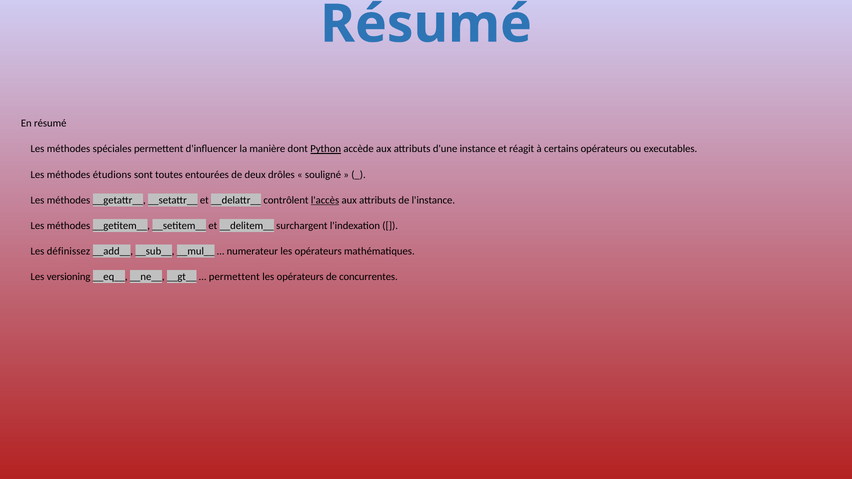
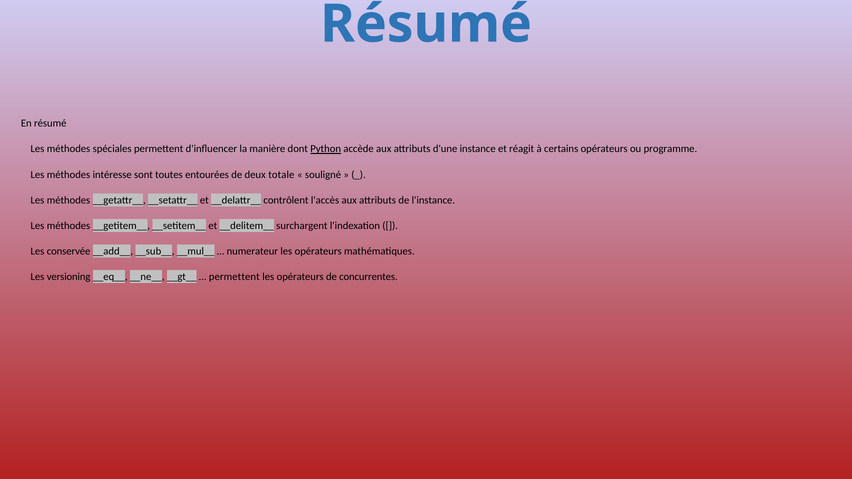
executables: executables -> programme
étudions: étudions -> intéresse
drôles: drôles -> totale
l'accès underline: present -> none
définissez: définissez -> conservée
